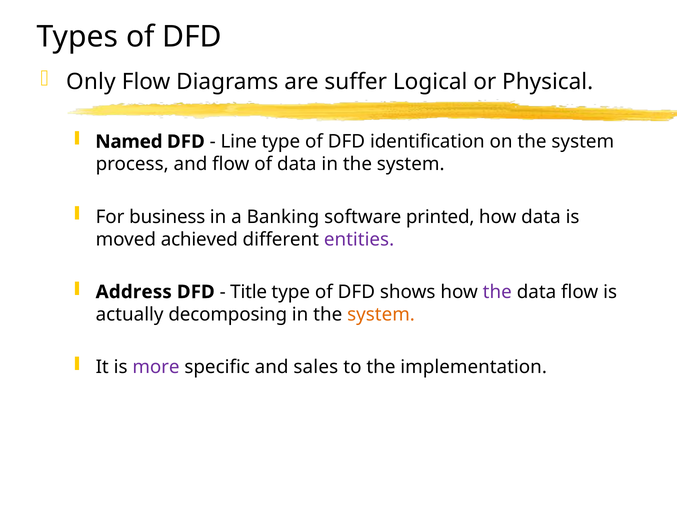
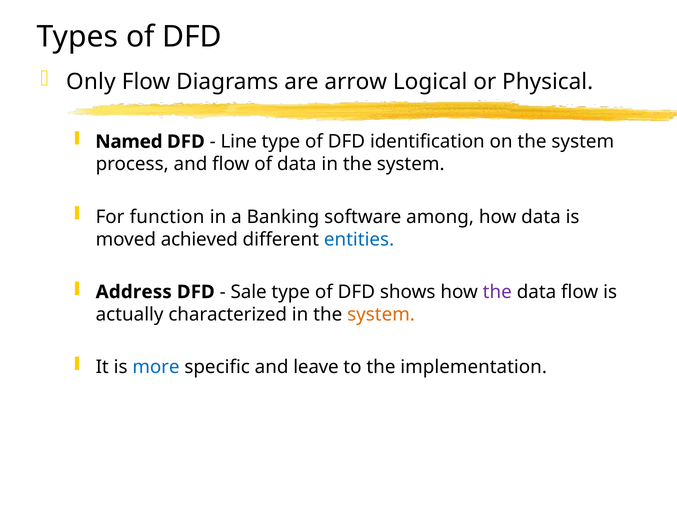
suffer: suffer -> arrow
business: business -> function
printed: printed -> among
entities colour: purple -> blue
Title: Title -> Sale
decomposing: decomposing -> characterized
more colour: purple -> blue
sales: sales -> leave
